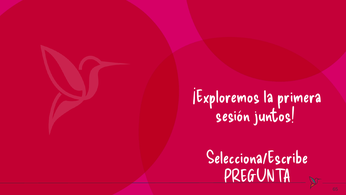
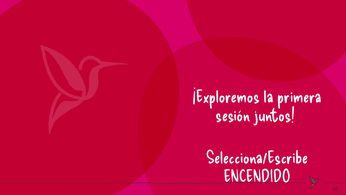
PREGUNTA: PREGUNTA -> ENCENDIDO
